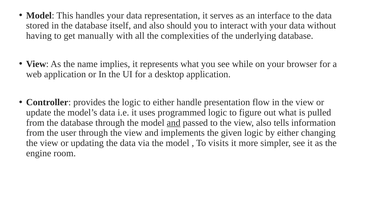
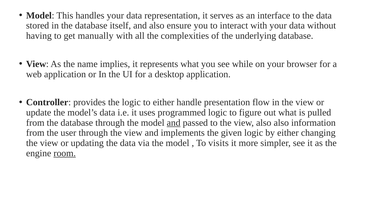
should: should -> ensure
also tells: tells -> also
room underline: none -> present
